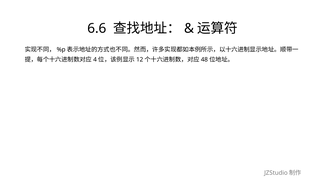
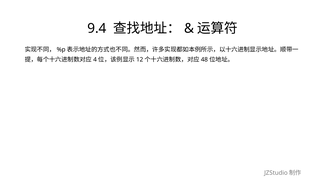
6.6: 6.6 -> 9.4
